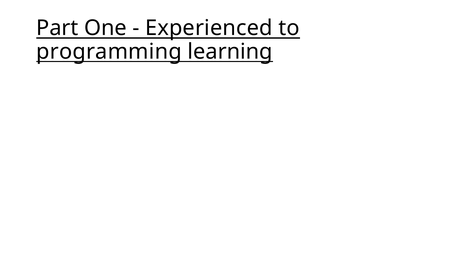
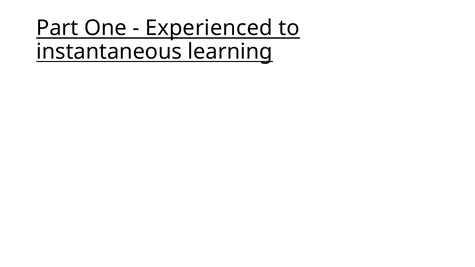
programming: programming -> instantaneous
